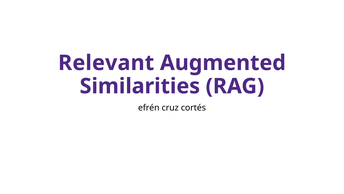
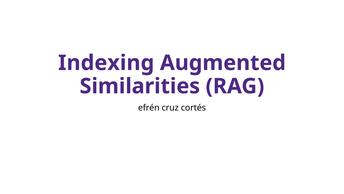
Relevant: Relevant -> Indexing
